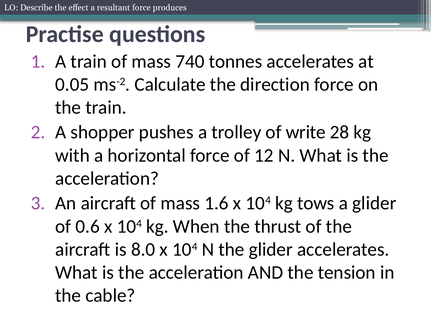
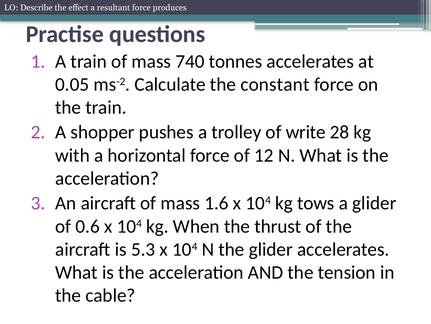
direction: direction -> constant
8.0: 8.0 -> 5.3
